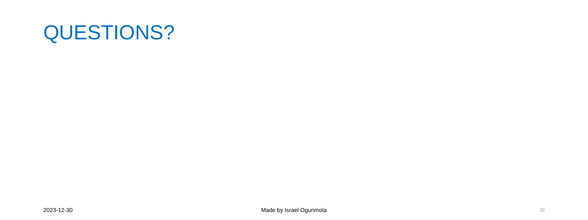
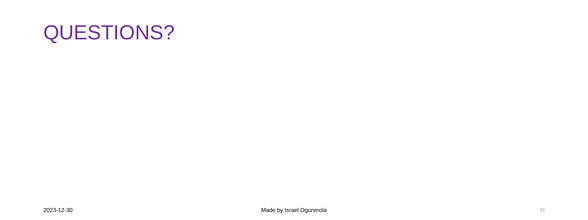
QUESTIONS colour: blue -> purple
